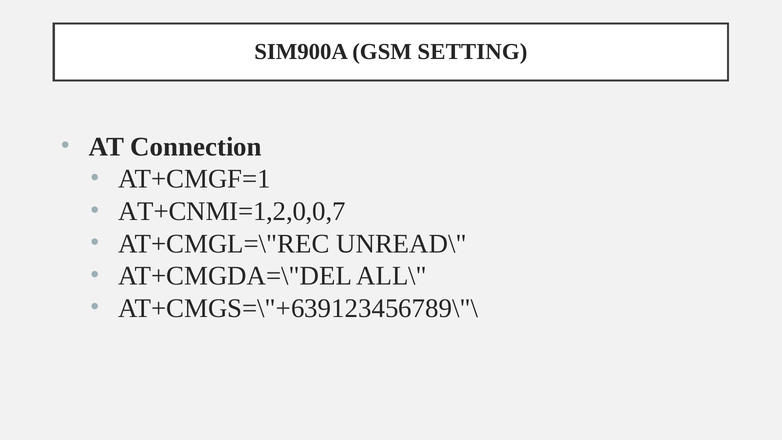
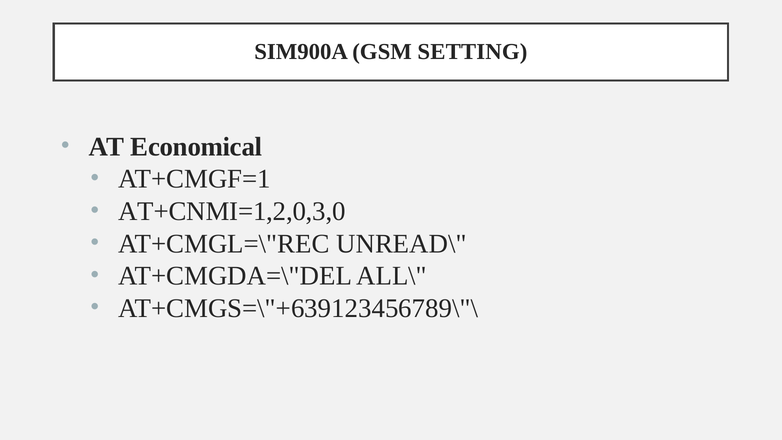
Connection: Connection -> Economical
AT+CNMI=1,2,0,0,7: AT+CNMI=1,2,0,0,7 -> AT+CNMI=1,2,0,3,0
